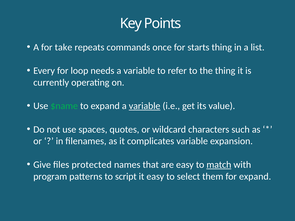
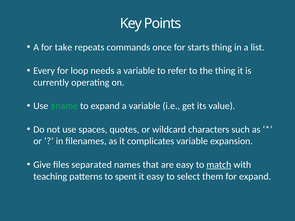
variable at (145, 106) underline: present -> none
protected: protected -> separated
program: program -> teaching
script: script -> spent
